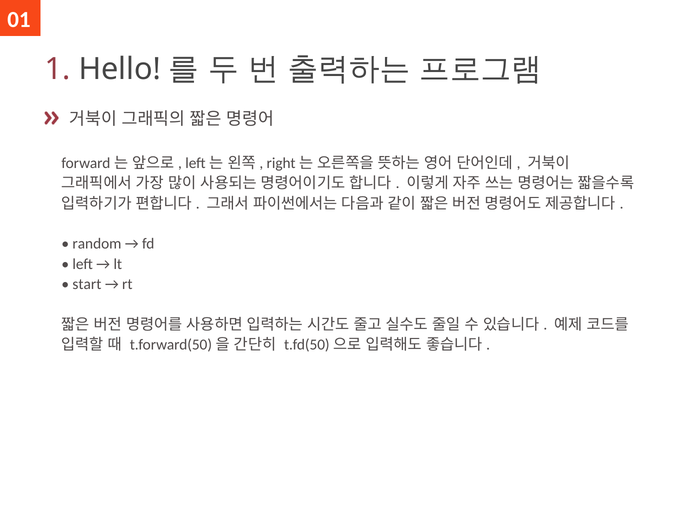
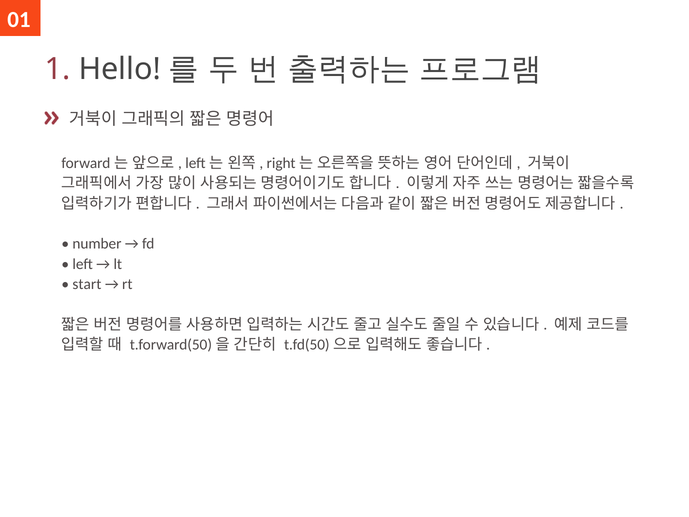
random: random -> number
